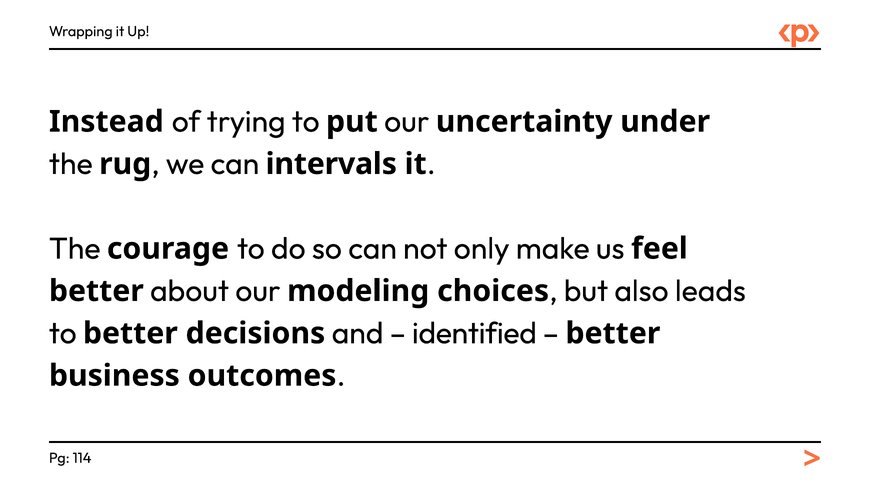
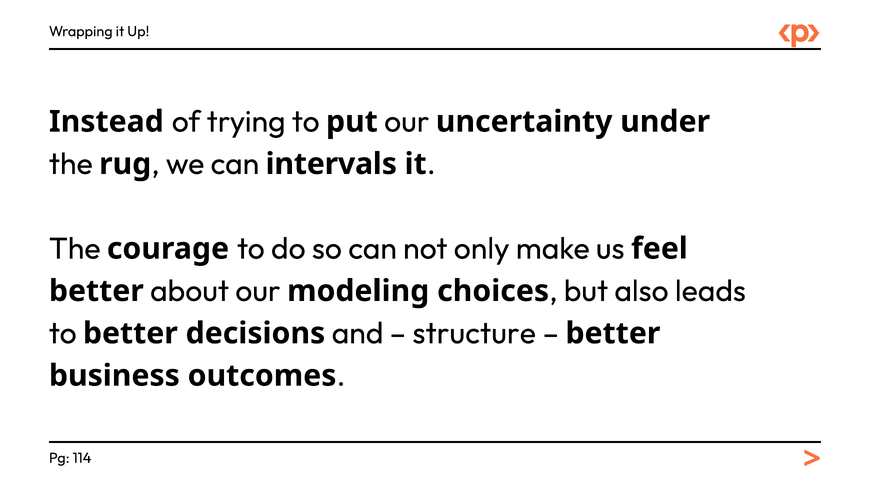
identified: identified -> structure
